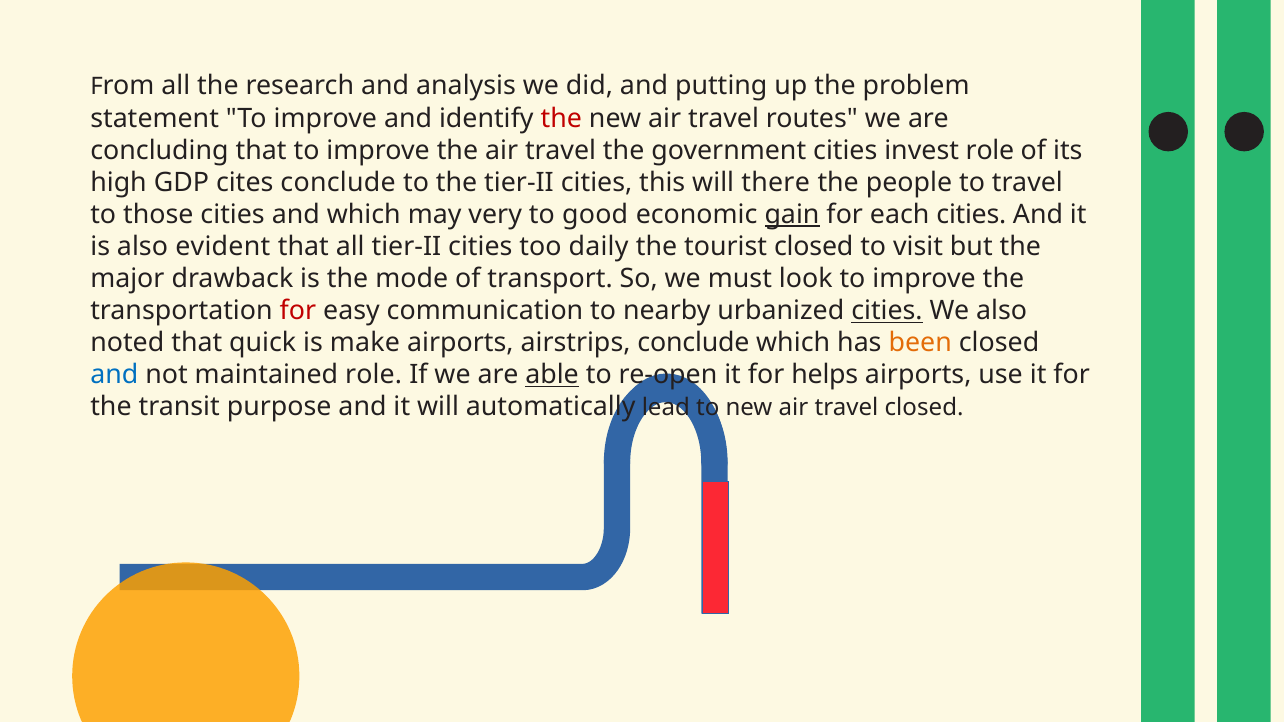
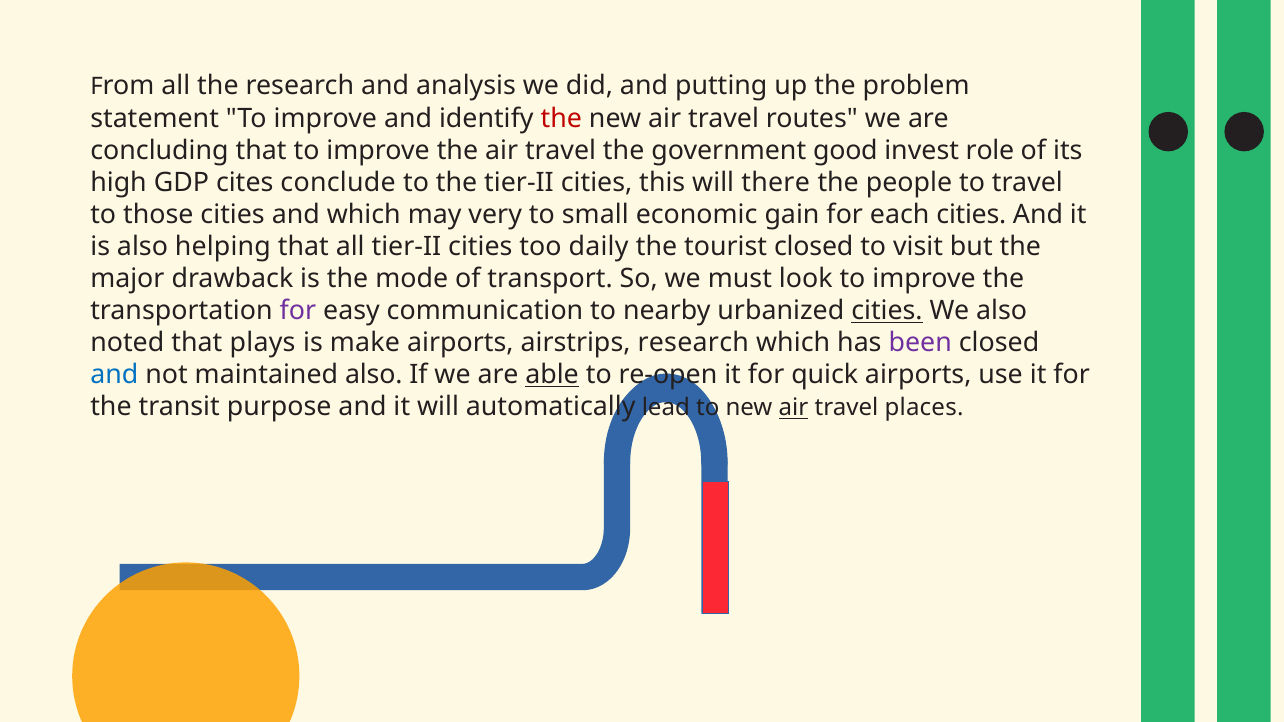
government cities: cities -> good
good: good -> small
gain underline: present -> none
evident: evident -> helping
for at (298, 311) colour: red -> purple
quick: quick -> plays
airstrips conclude: conclude -> research
been colour: orange -> purple
maintained role: role -> also
helps: helps -> quick
air at (794, 408) underline: none -> present
travel closed: closed -> places
